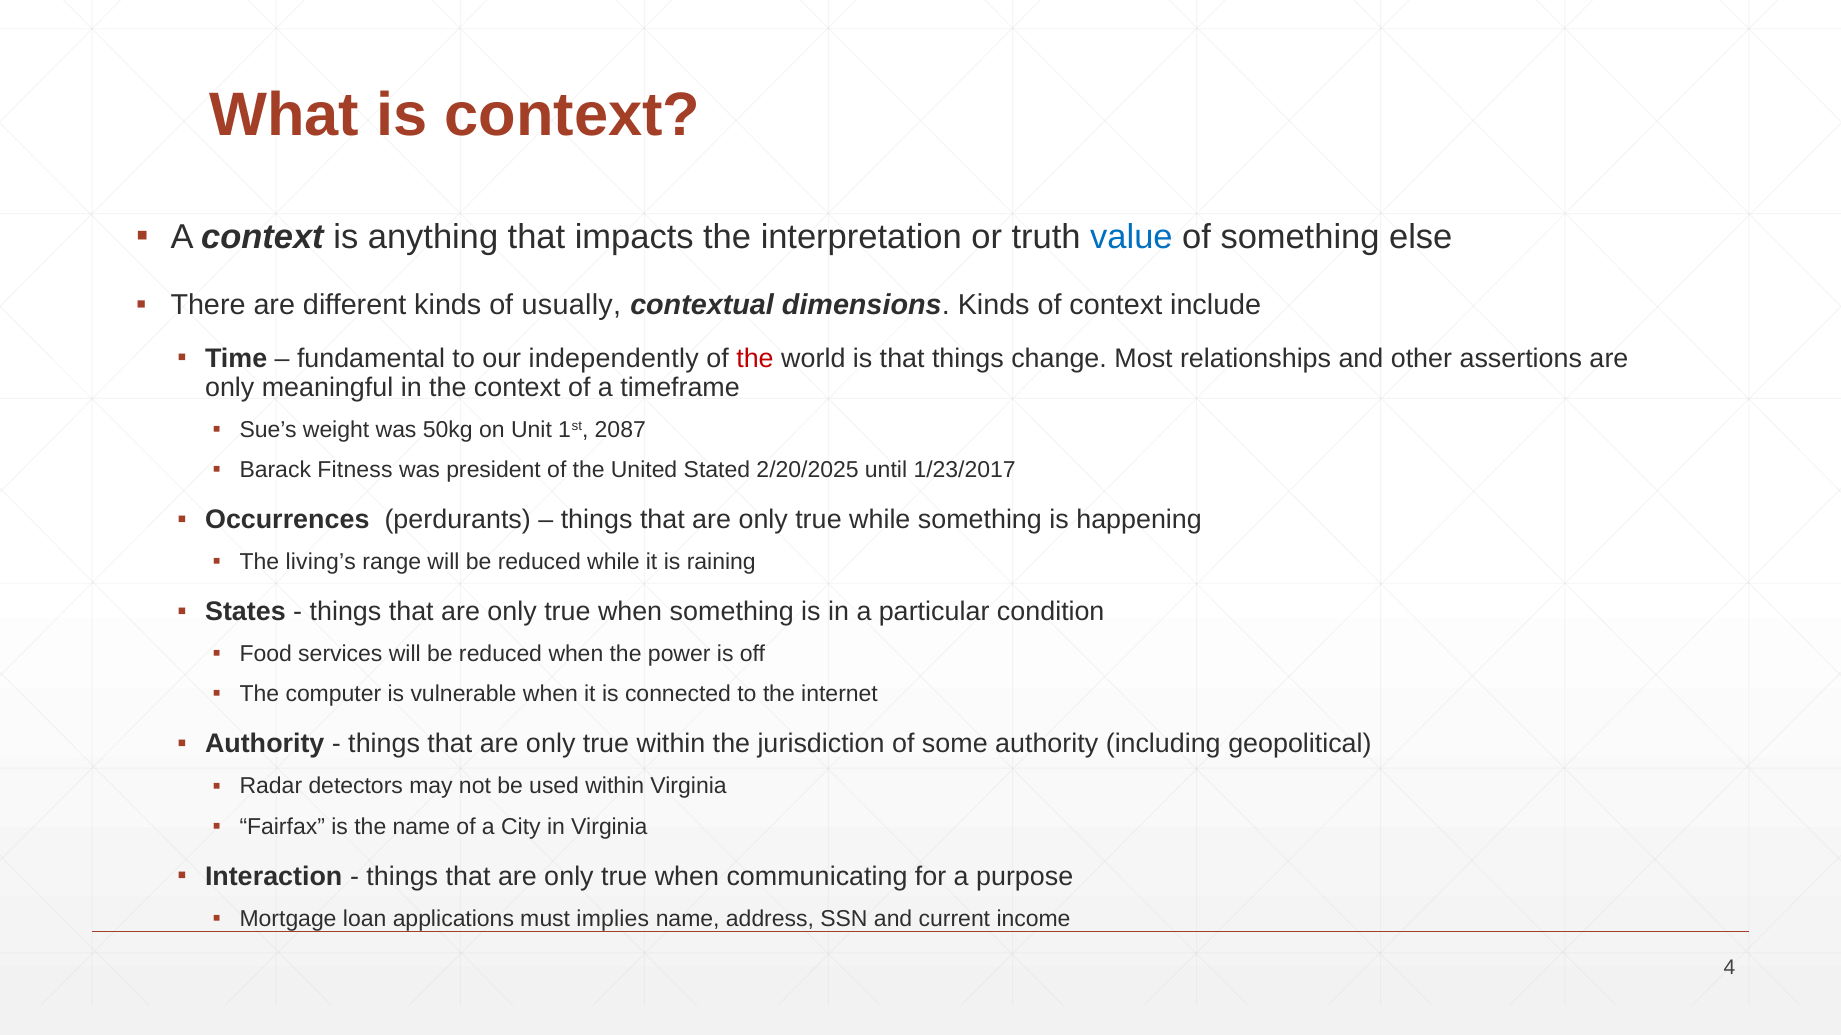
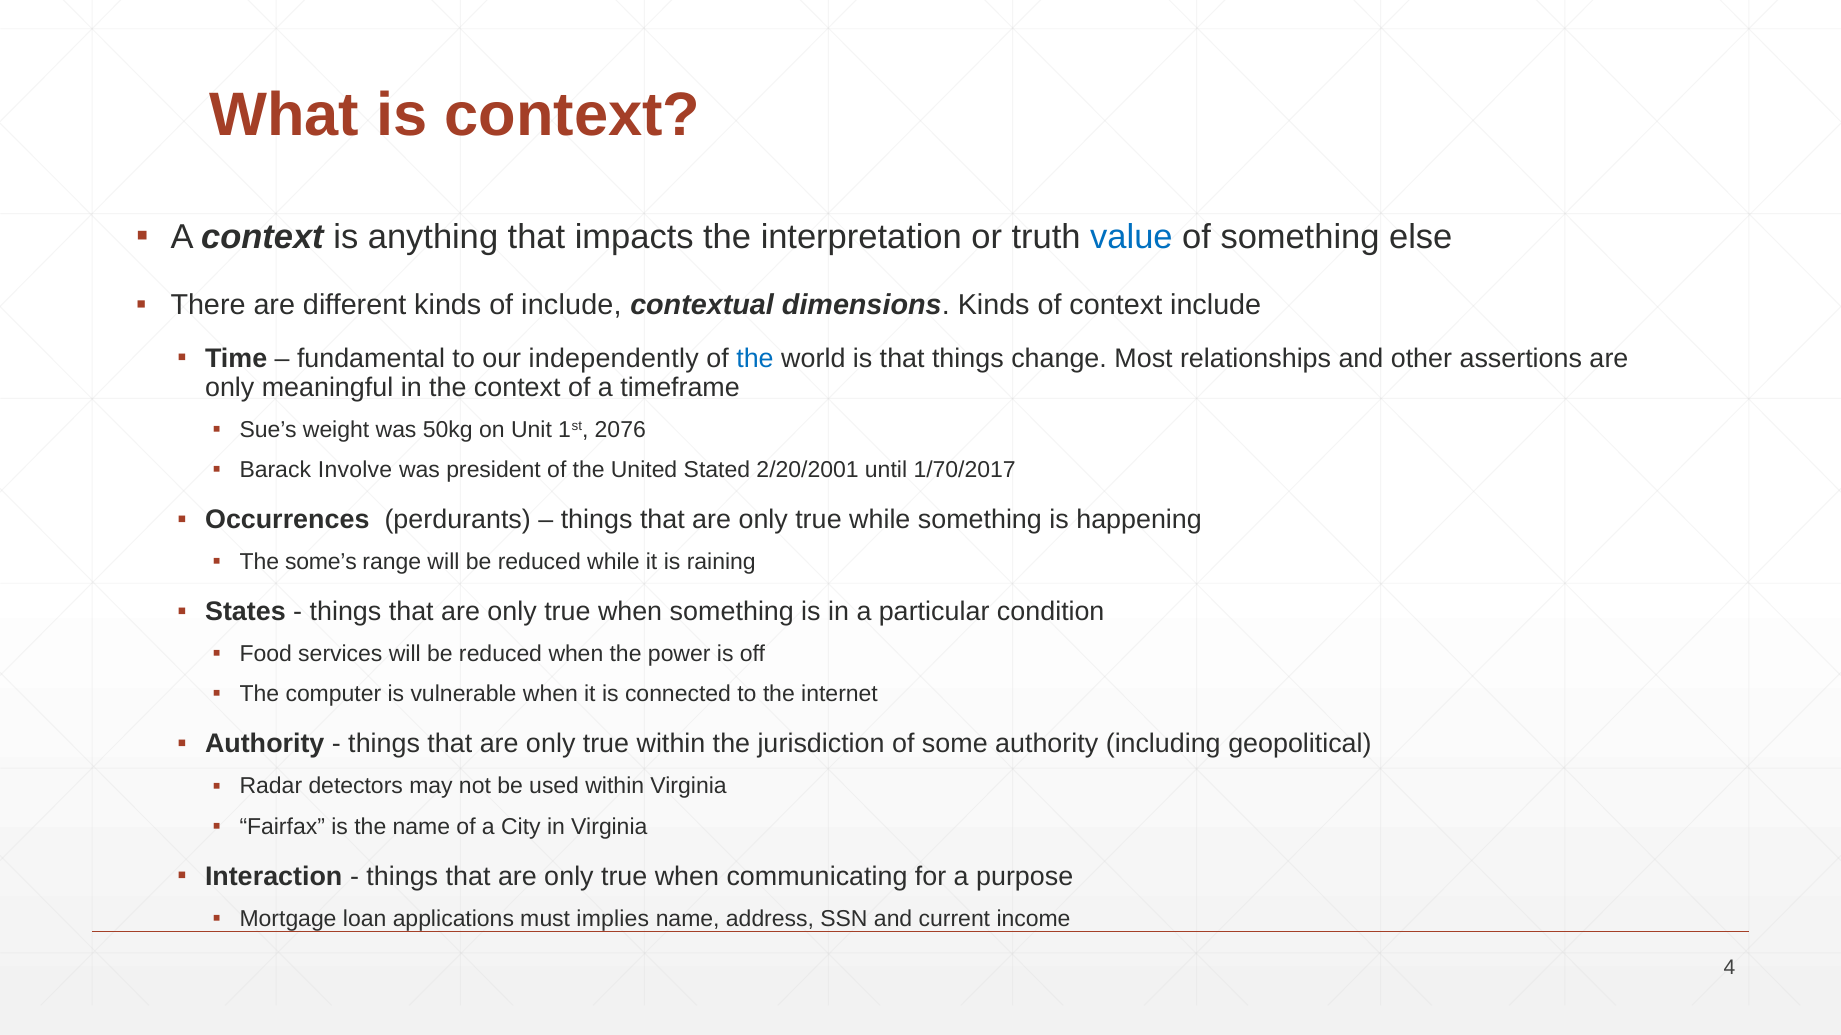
of usually: usually -> include
the at (755, 359) colour: red -> blue
2087: 2087 -> 2076
Fitness: Fitness -> Involve
2/20/2025: 2/20/2025 -> 2/20/2001
1/23/2017: 1/23/2017 -> 1/70/2017
living’s: living’s -> some’s
